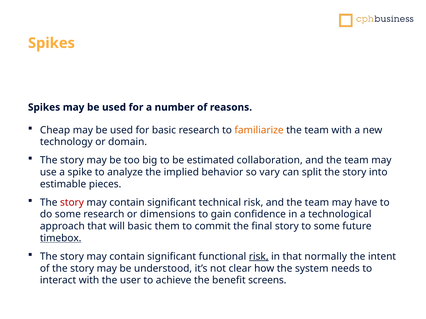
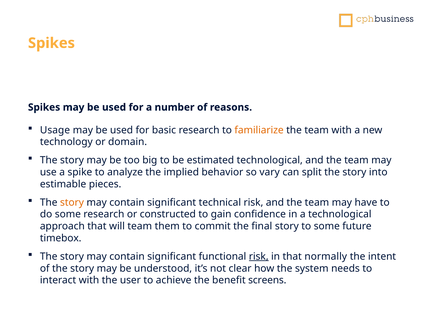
Cheap: Cheap -> Usage
estimated collaboration: collaboration -> technological
story at (72, 203) colour: red -> orange
dimensions: dimensions -> constructed
will basic: basic -> team
timebox underline: present -> none
